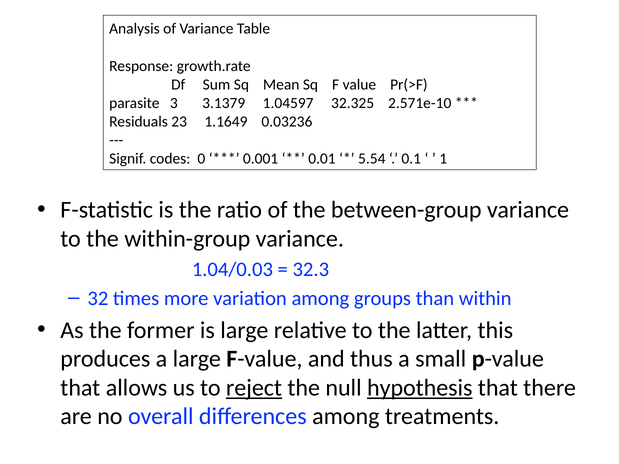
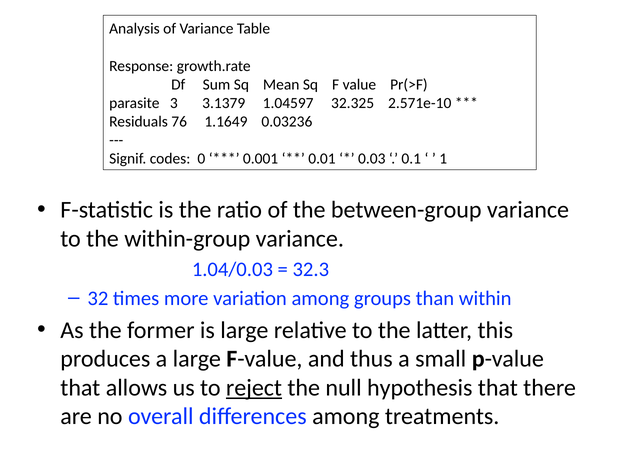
23: 23 -> 76
5.54: 5.54 -> 0.03
hypothesis underline: present -> none
